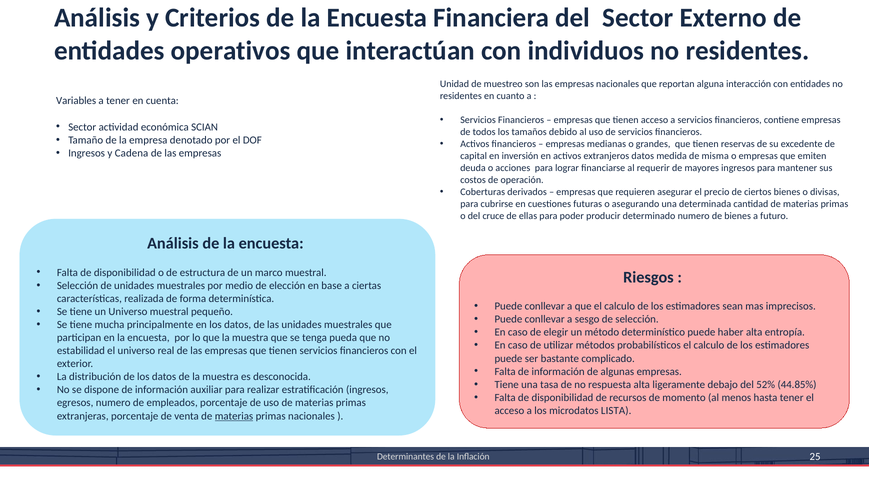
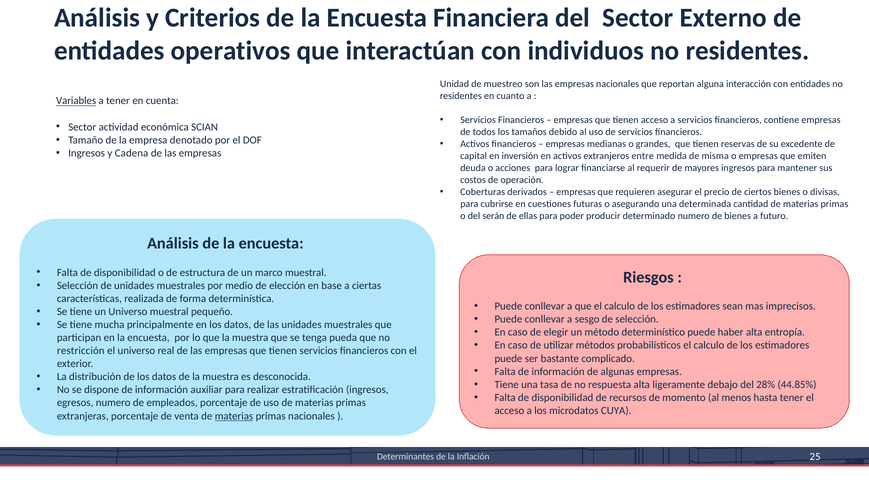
Variables underline: none -> present
extranjeros datos: datos -> entre
cruce: cruce -> serán
estabilidad: estabilidad -> restricción
52%: 52% -> 28%
LISTA: LISTA -> CUYA
